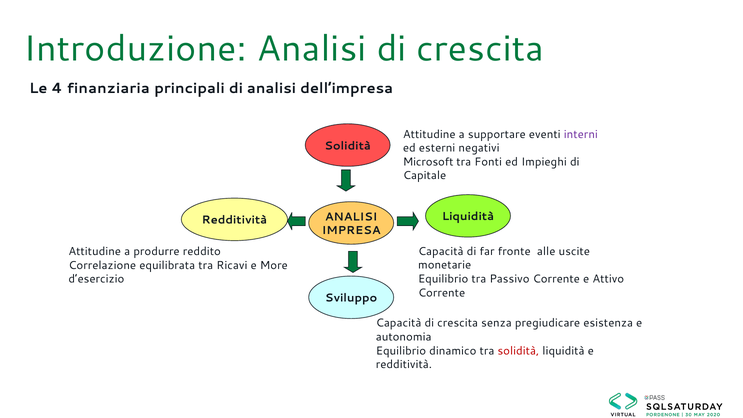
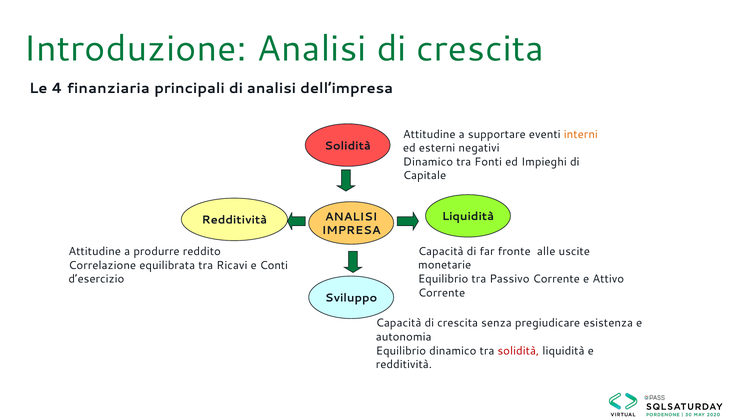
interni colour: purple -> orange
Microsoft at (428, 162): Microsoft -> Dinamico
More: More -> Conti
